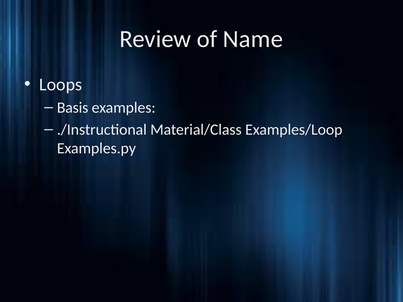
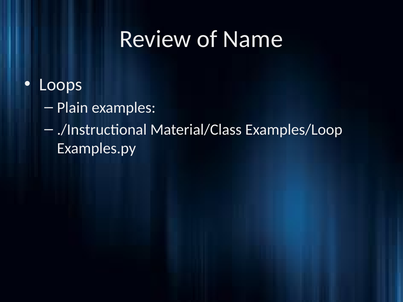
Basis: Basis -> Plain
